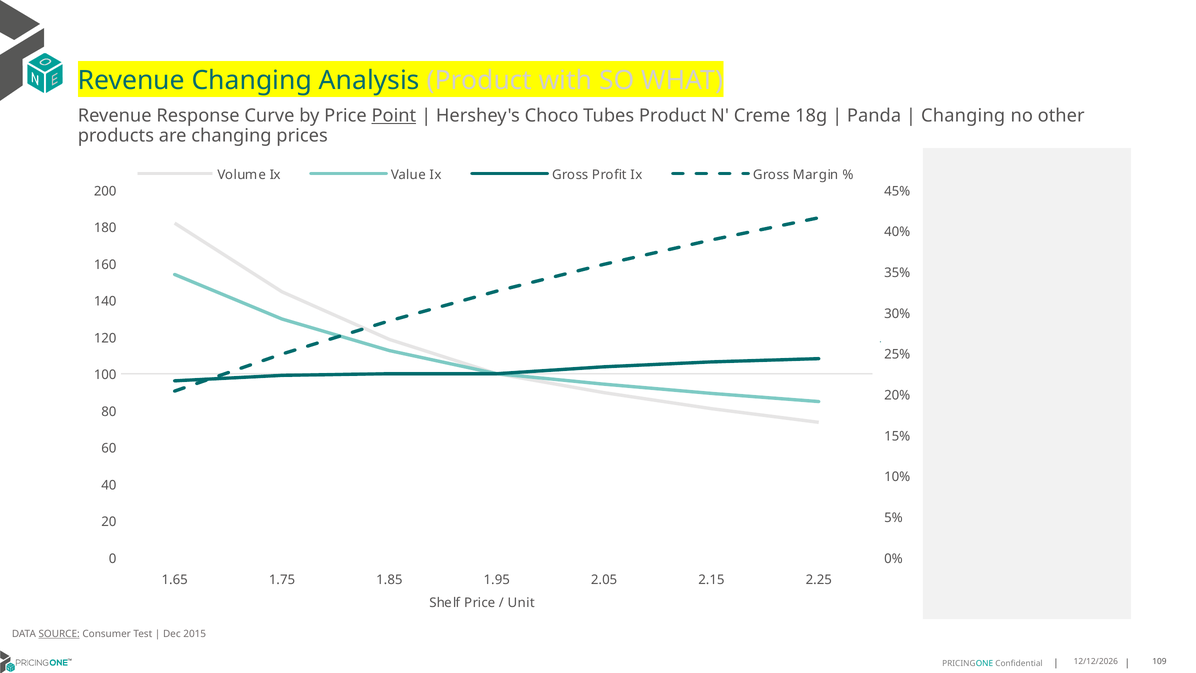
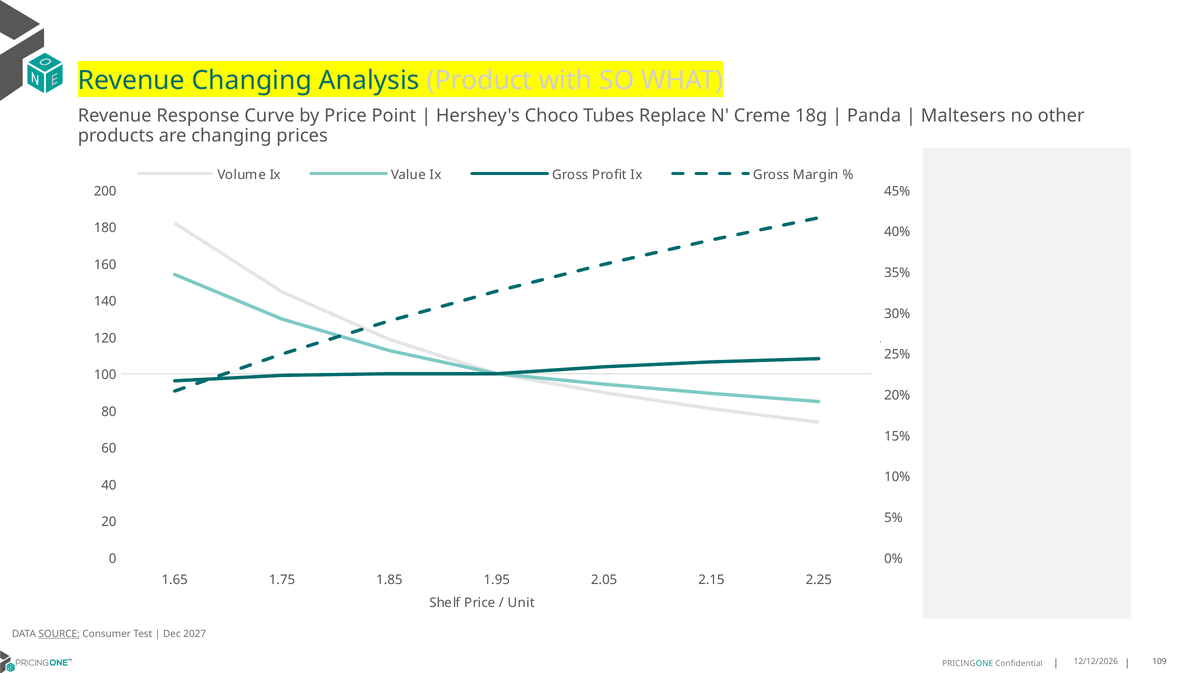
Point underline: present -> none
Tubes Product: Product -> Replace
Changing at (963, 116): Changing -> Maltesers
2015: 2015 -> 2027
